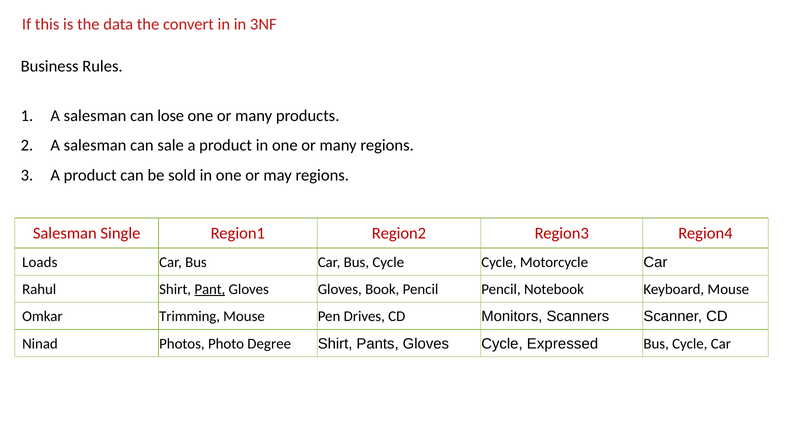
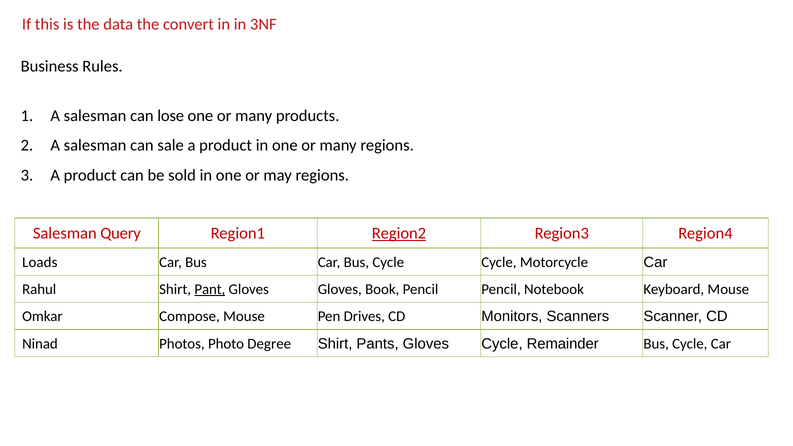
Single: Single -> Query
Region2 underline: none -> present
Trimming: Trimming -> Compose
Expressed: Expressed -> Remainder
